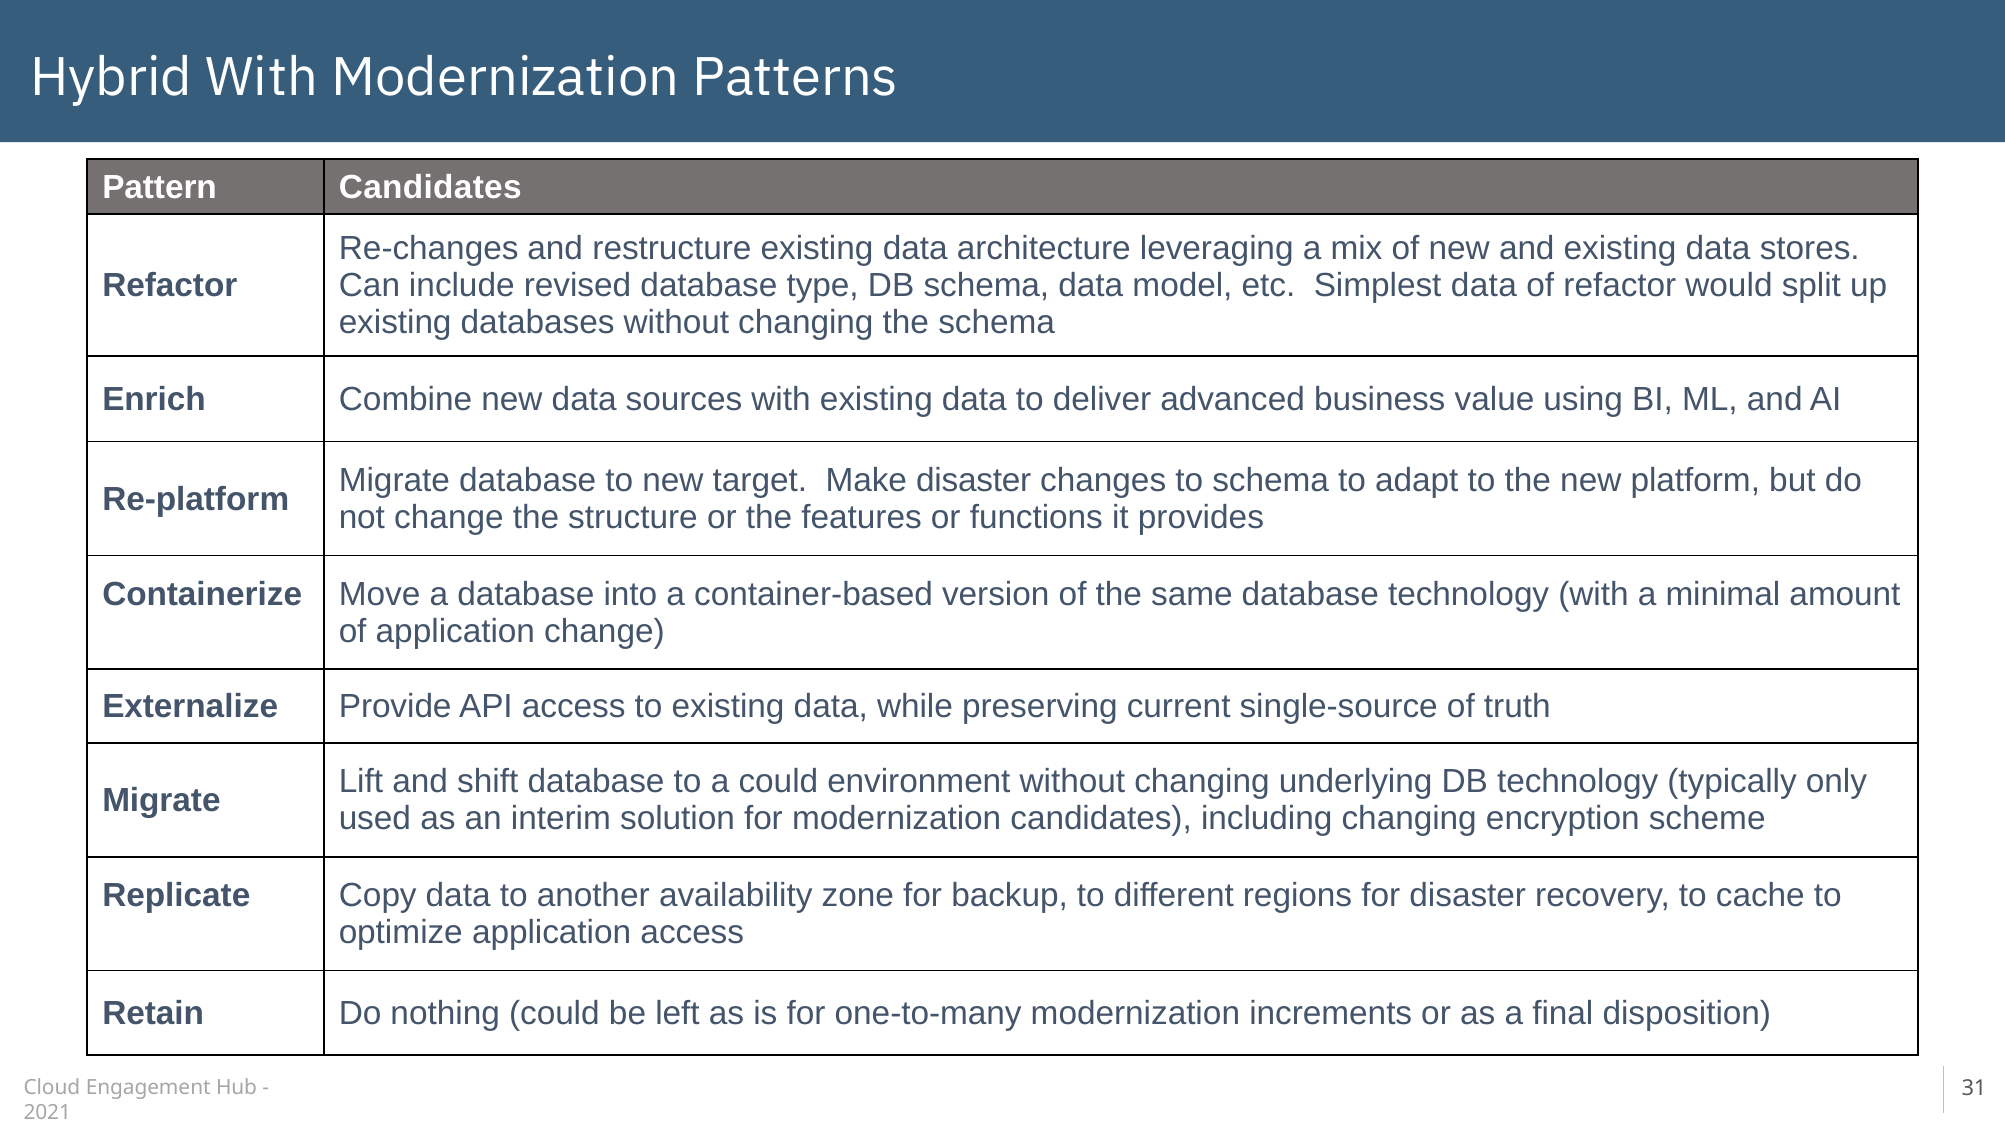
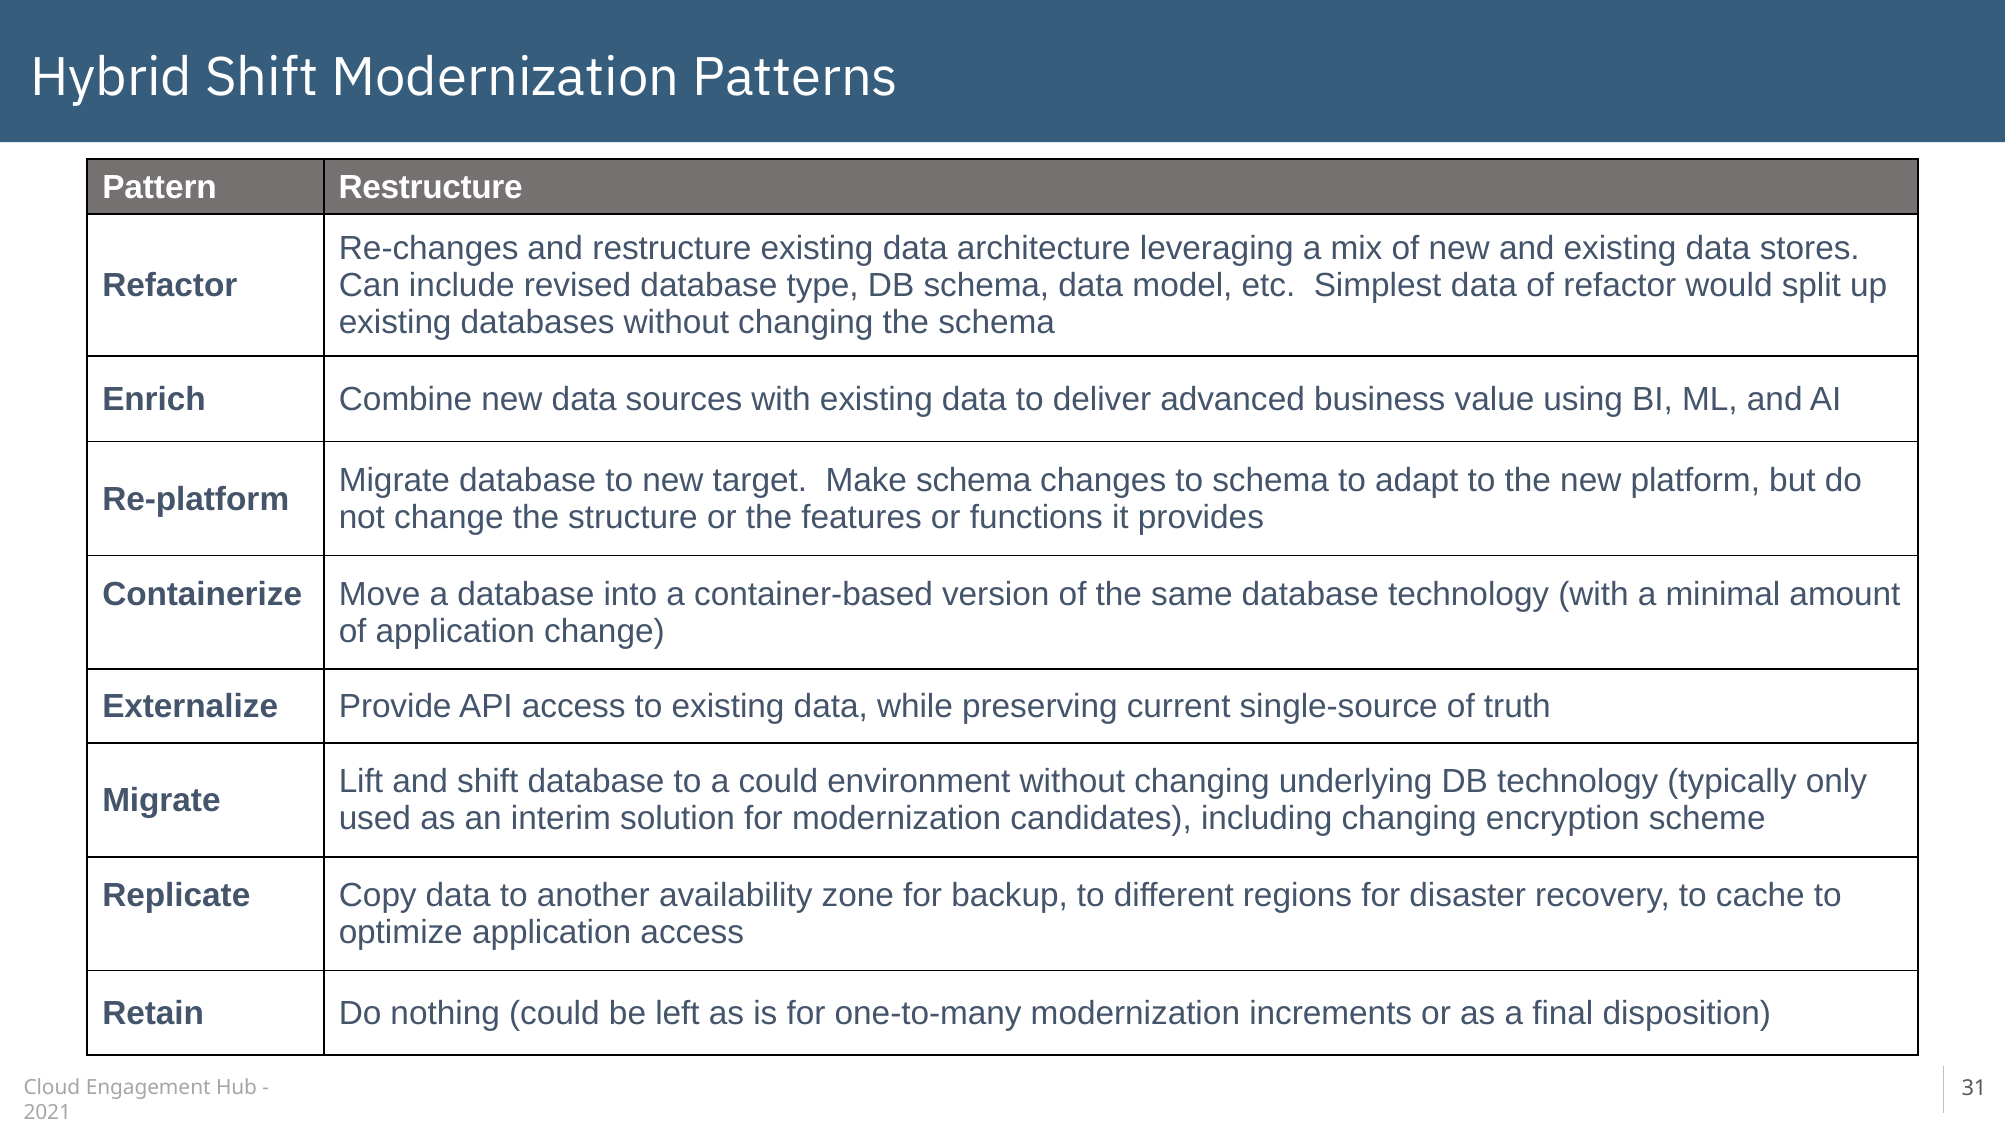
Hybrid With: With -> Shift
Pattern Candidates: Candidates -> Restructure
Make disaster: disaster -> schema
